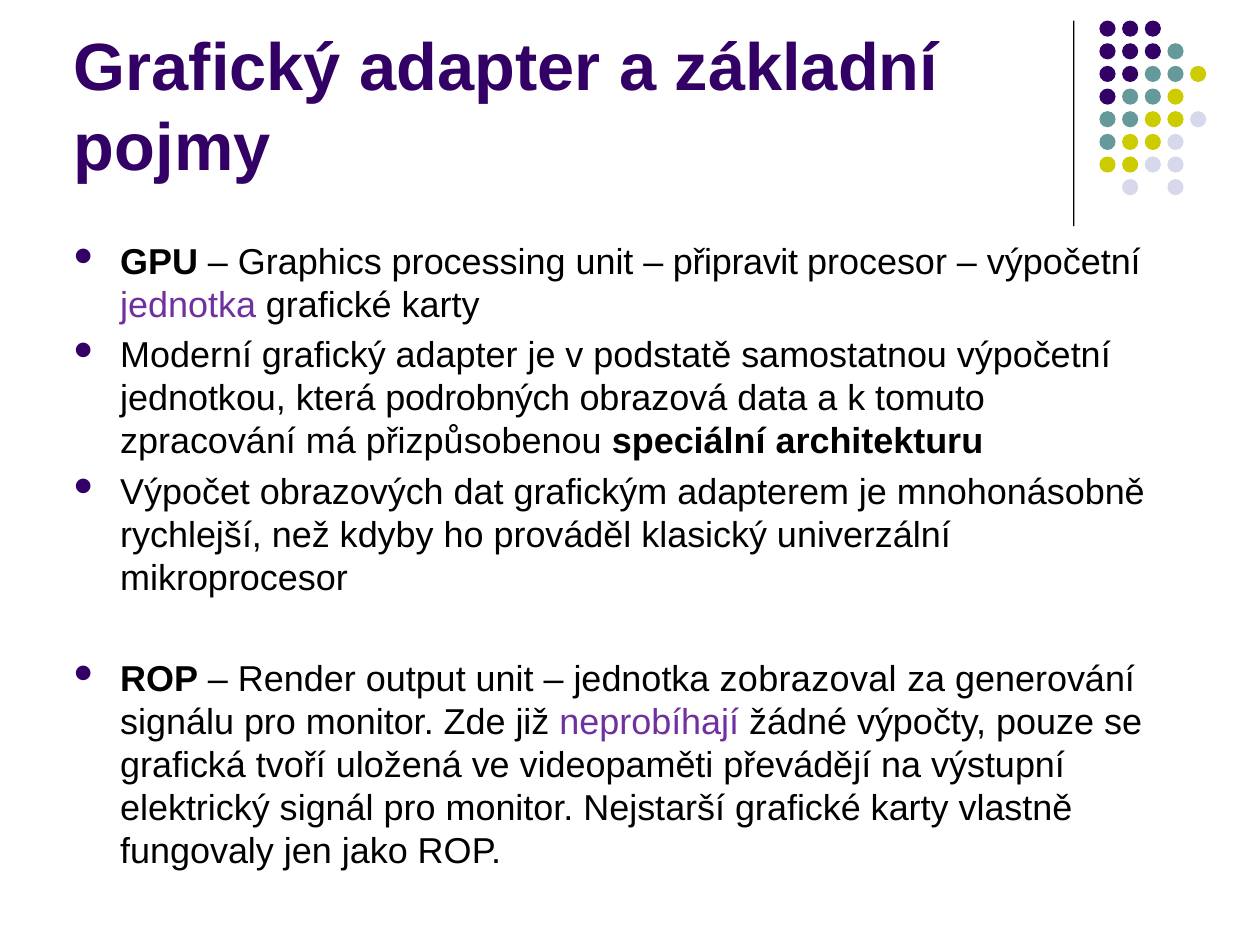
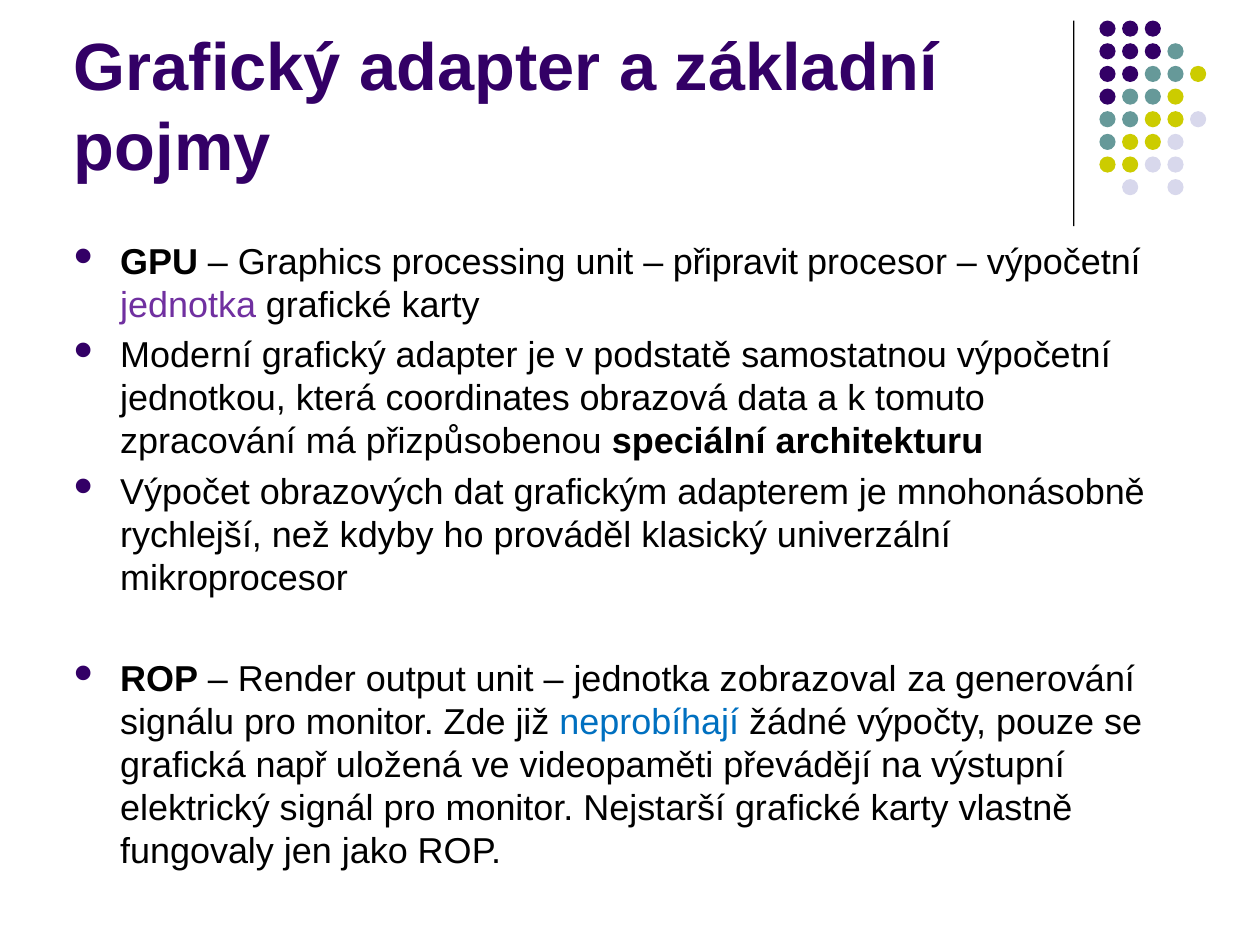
podrobných: podrobných -> coordinates
neprobíhají colour: purple -> blue
tvoří: tvoří -> např
